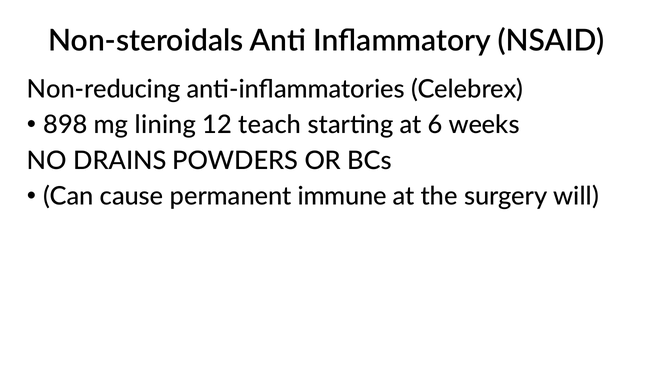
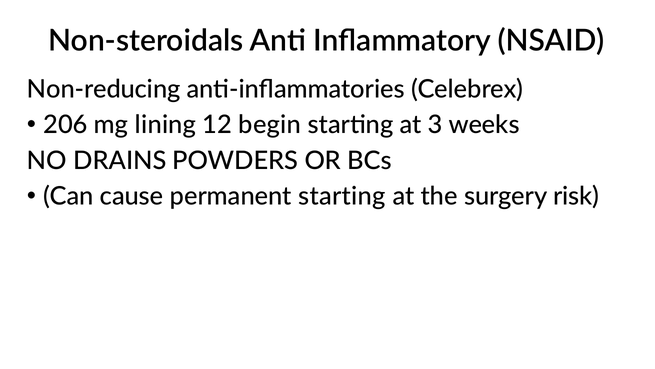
898: 898 -> 206
teach: teach -> begin
6: 6 -> 3
permanent immune: immune -> starting
will: will -> risk
